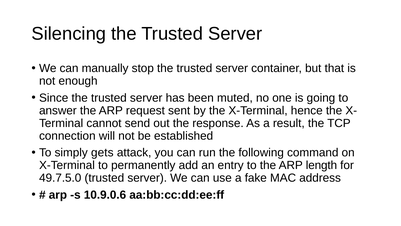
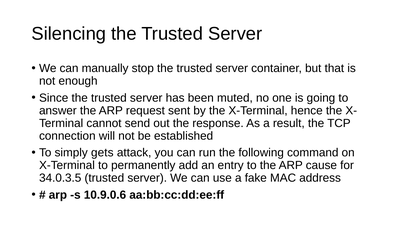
length: length -> cause
49.7.5.0: 49.7.5.0 -> 34.0.3.5
